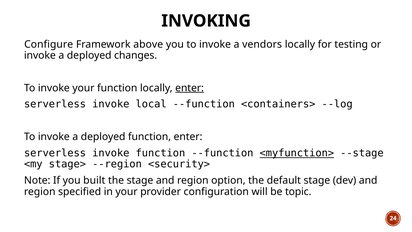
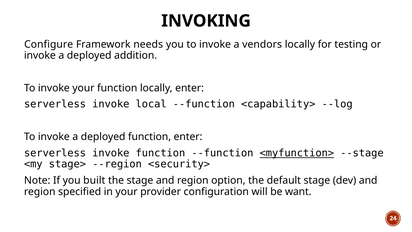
above: above -> needs
changes: changes -> addition
enter at (190, 88) underline: present -> none
<containers>: <containers> -> <capability>
topic: topic -> want
